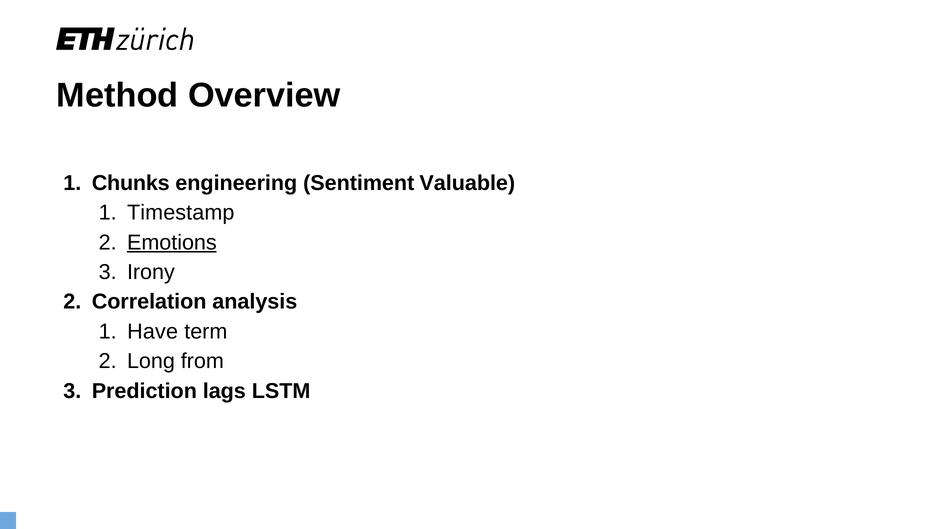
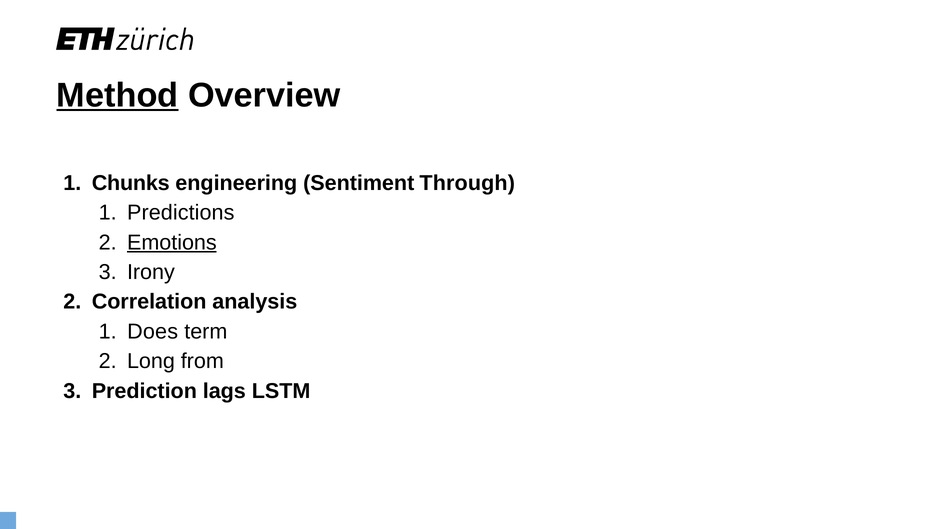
Method underline: none -> present
Valuable: Valuable -> Through
Timestamp: Timestamp -> Predictions
Have: Have -> Does
